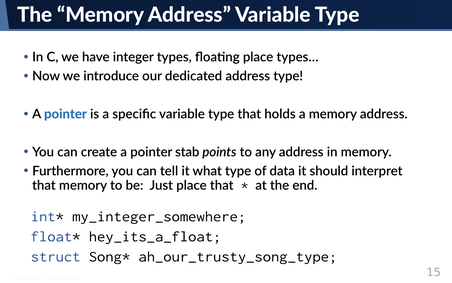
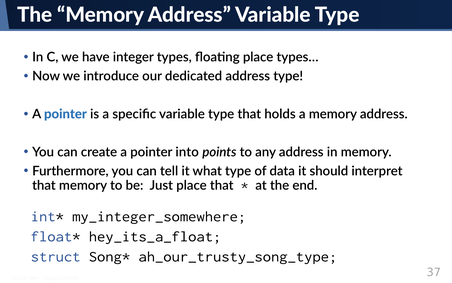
stab: stab -> into
15: 15 -> 37
